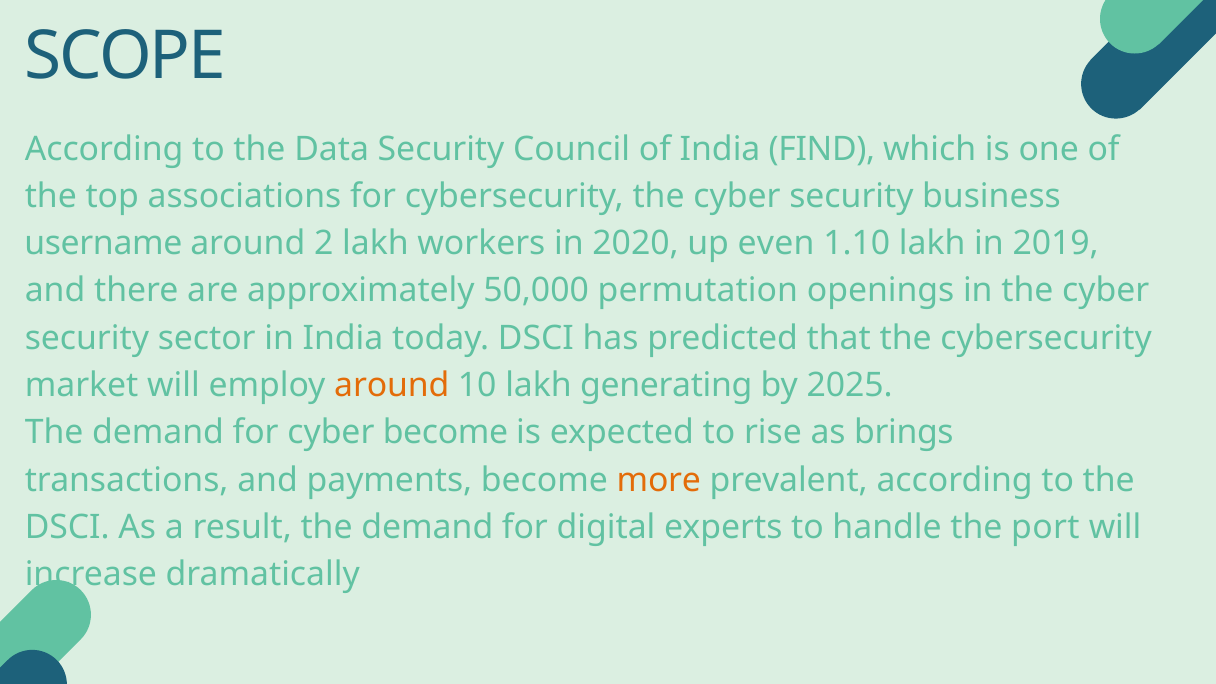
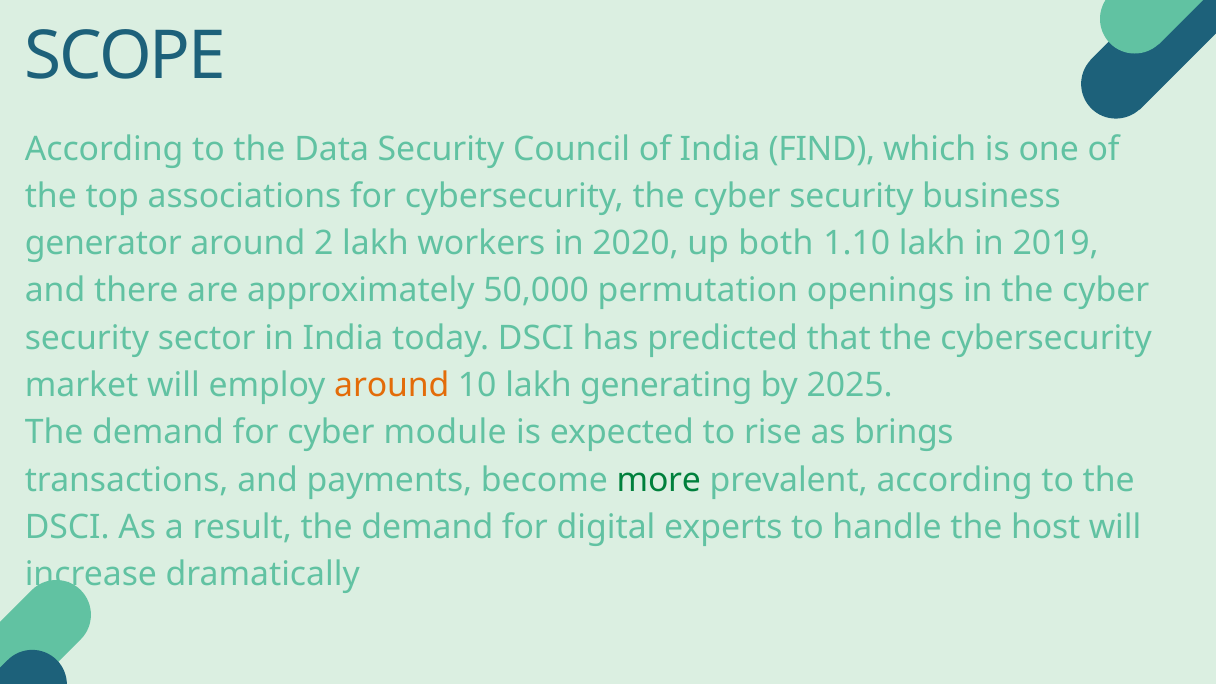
username: username -> generator
even: even -> both
cyber become: become -> module
more colour: orange -> green
port: port -> host
